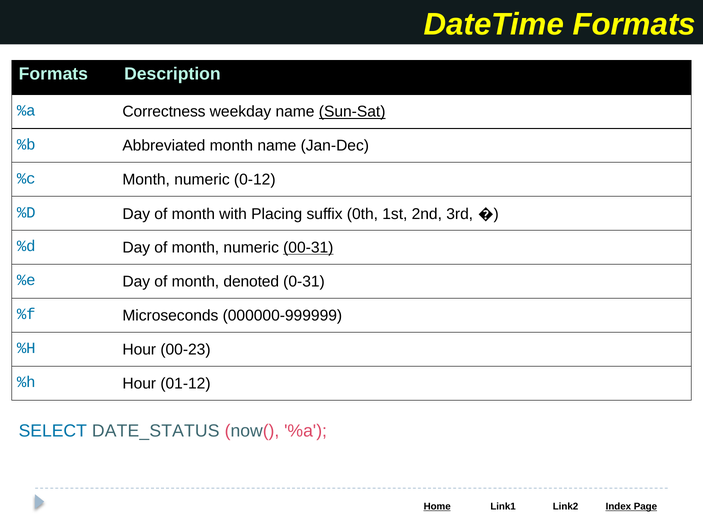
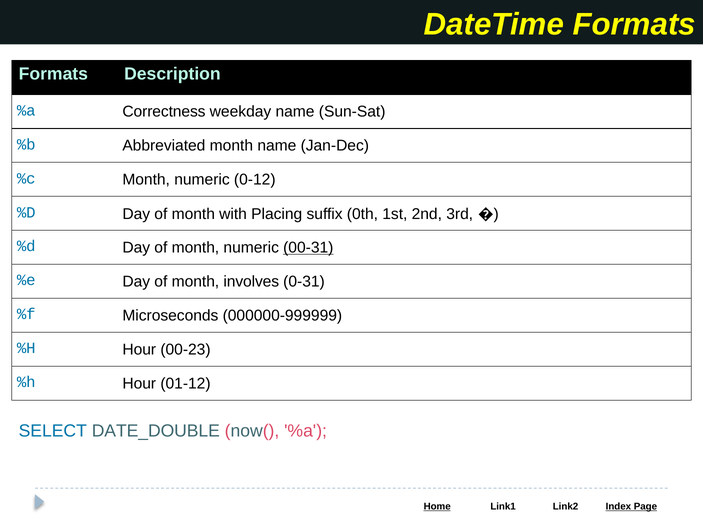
Sun-Sat underline: present -> none
denoted: denoted -> involves
DATE_STATUS: DATE_STATUS -> DATE_DOUBLE
